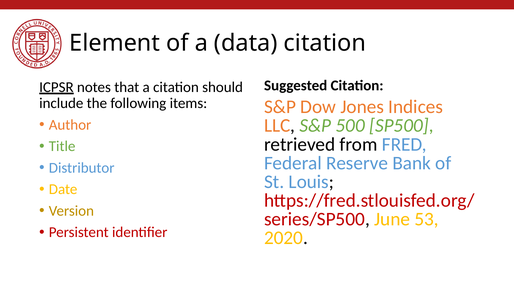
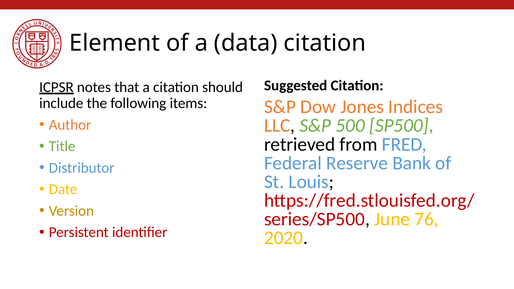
53: 53 -> 76
